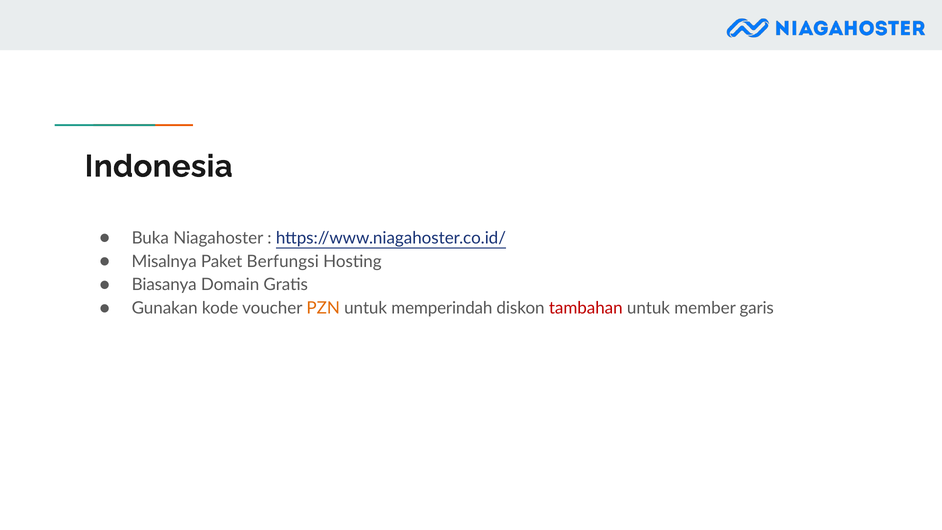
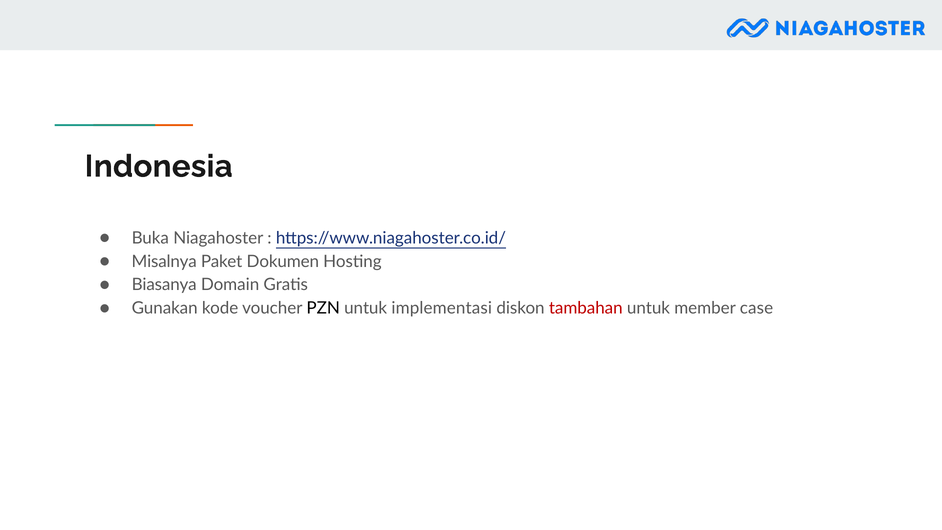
Berfungsi: Berfungsi -> Dokumen
PZN colour: orange -> black
memperindah: memperindah -> implementasi
garis: garis -> case
